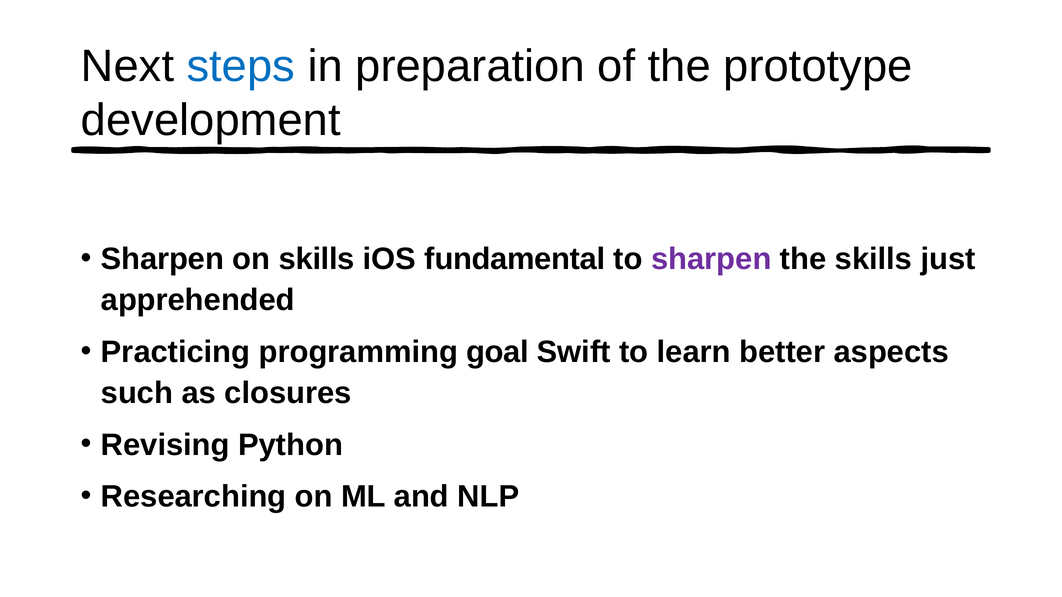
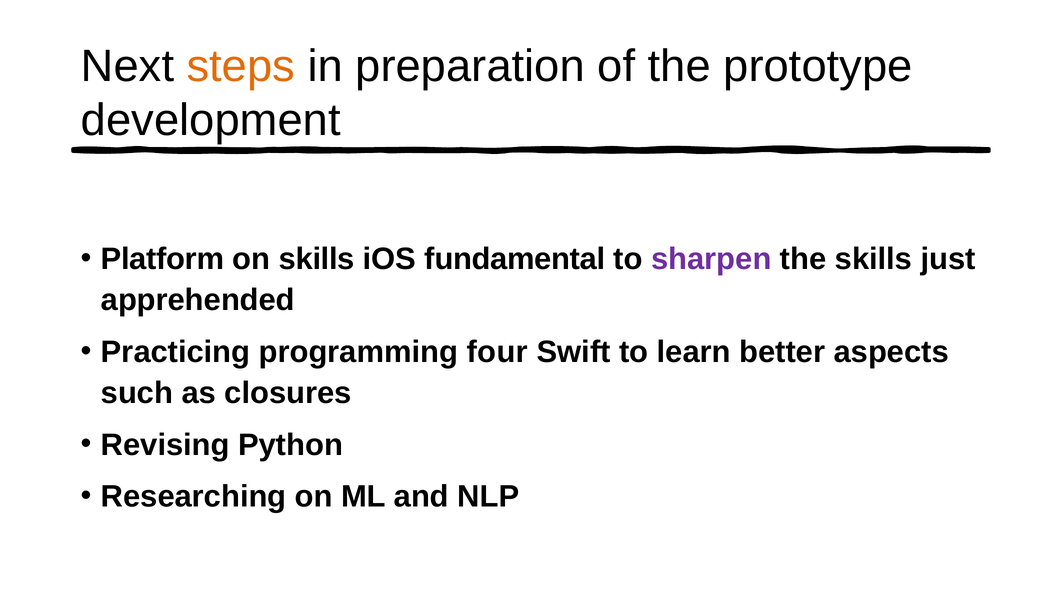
steps colour: blue -> orange
Sharpen at (162, 259): Sharpen -> Platform
goal: goal -> four
